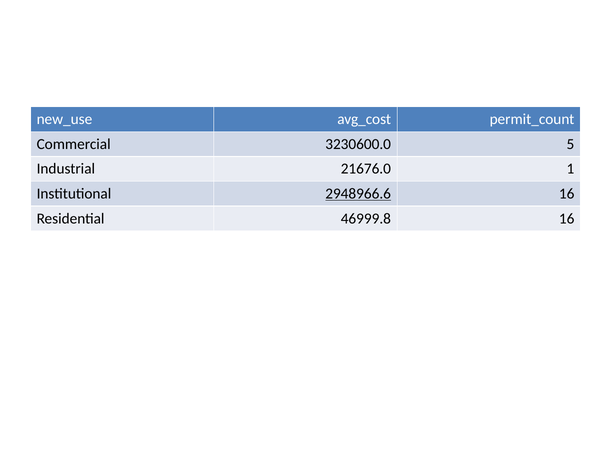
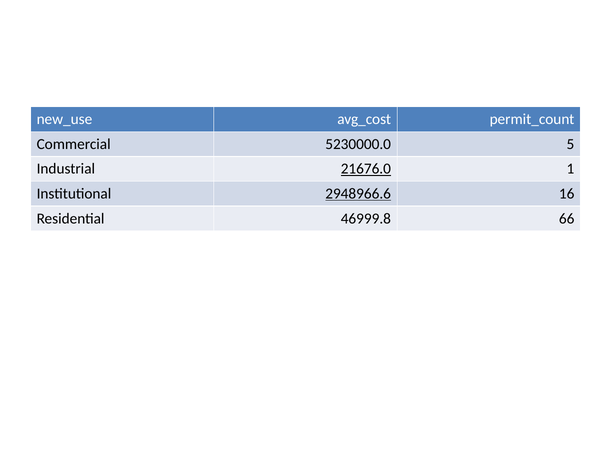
3230600.0: 3230600.0 -> 5230000.0
21676.0 underline: none -> present
46999.8 16: 16 -> 66
